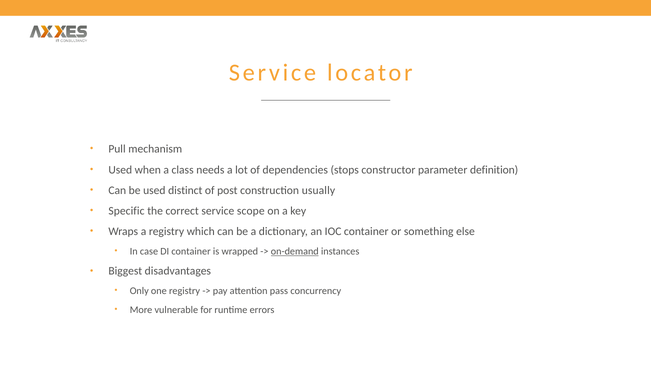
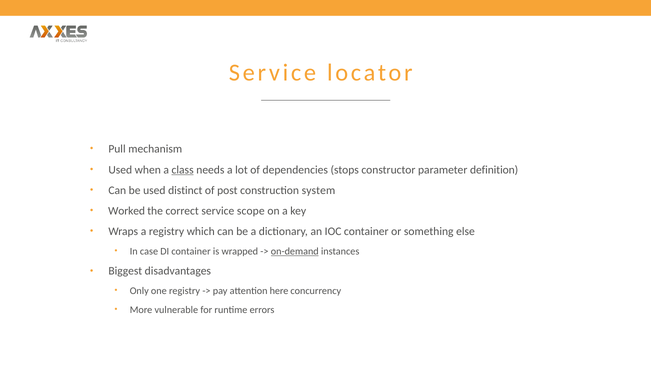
class underline: none -> present
usually: usually -> system
Specific: Specific -> Worked
pass: pass -> here
